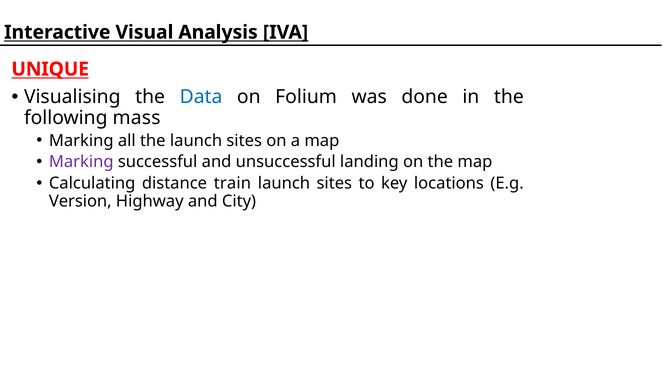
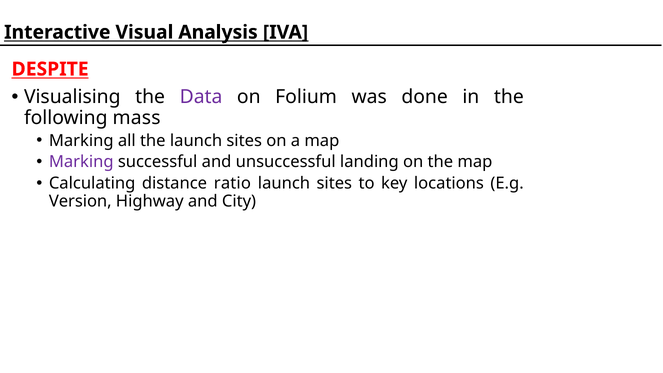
UNIQUE: UNIQUE -> DESPITE
Data colour: blue -> purple
train: train -> ratio
